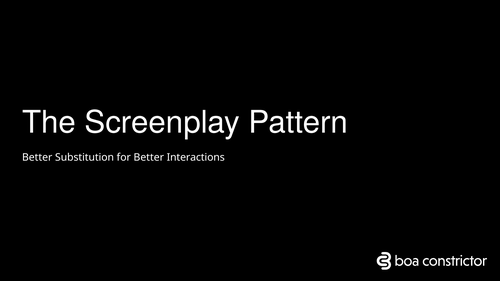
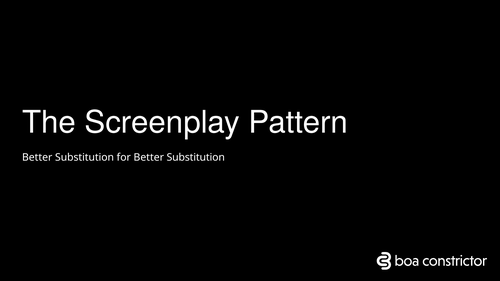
for Better Interactions: Interactions -> Substitution
